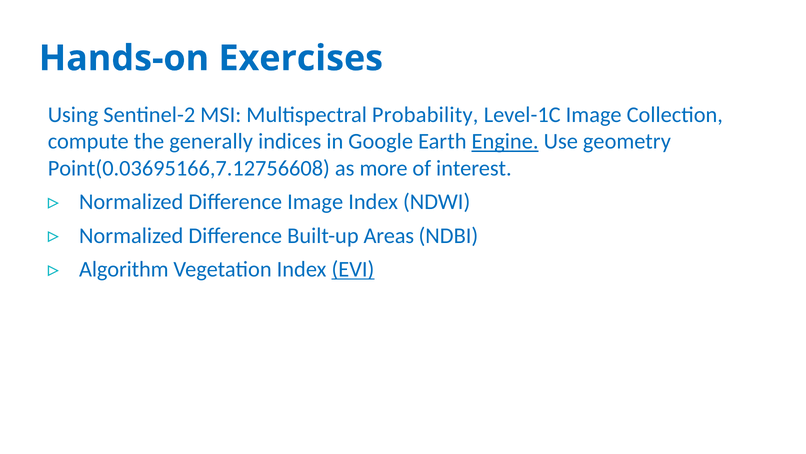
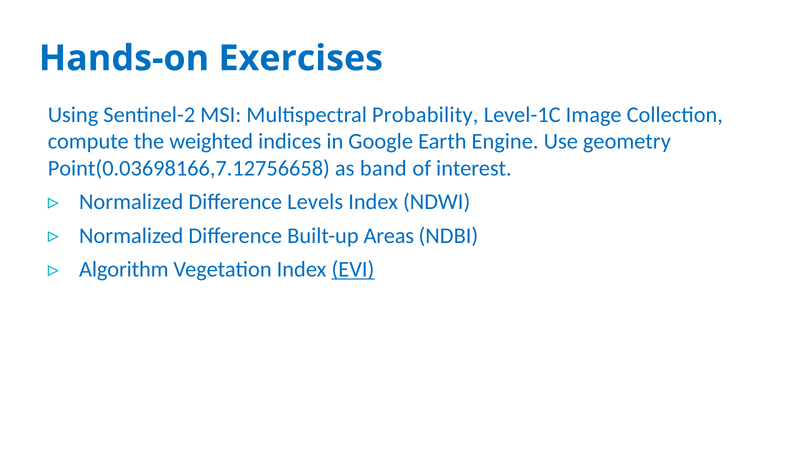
generally: generally -> weighted
Engine underline: present -> none
Point(0.03695166,7.12756608: Point(0.03695166,7.12756608 -> Point(0.03698166,7.12756658
more: more -> band
Difference Image: Image -> Levels
